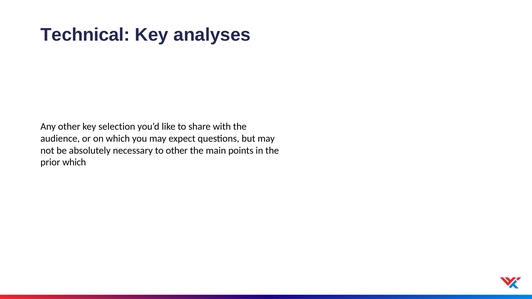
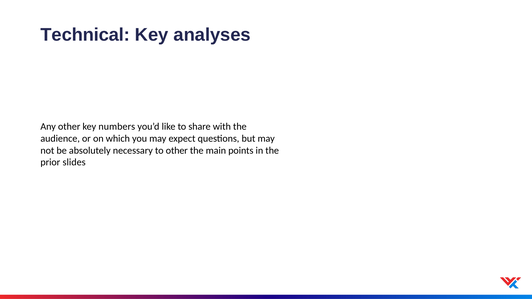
selection: selection -> numbers
prior which: which -> slides
